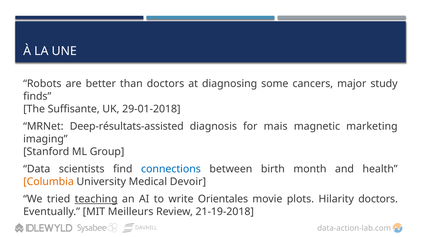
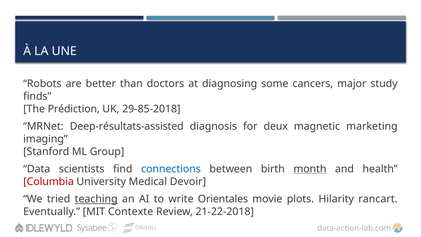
Suffisante: Suffisante -> Prédiction
29-01-2018: 29-01-2018 -> 29-85-2018
mais: mais -> deux
month underline: none -> present
Columbia colour: orange -> red
Hilarity doctors: doctors -> rancart
Meilleurs: Meilleurs -> Contexte
21-19-2018: 21-19-2018 -> 21-22-2018
